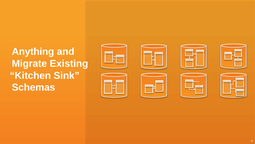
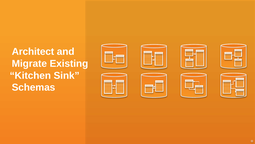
Anything: Anything -> Architect
